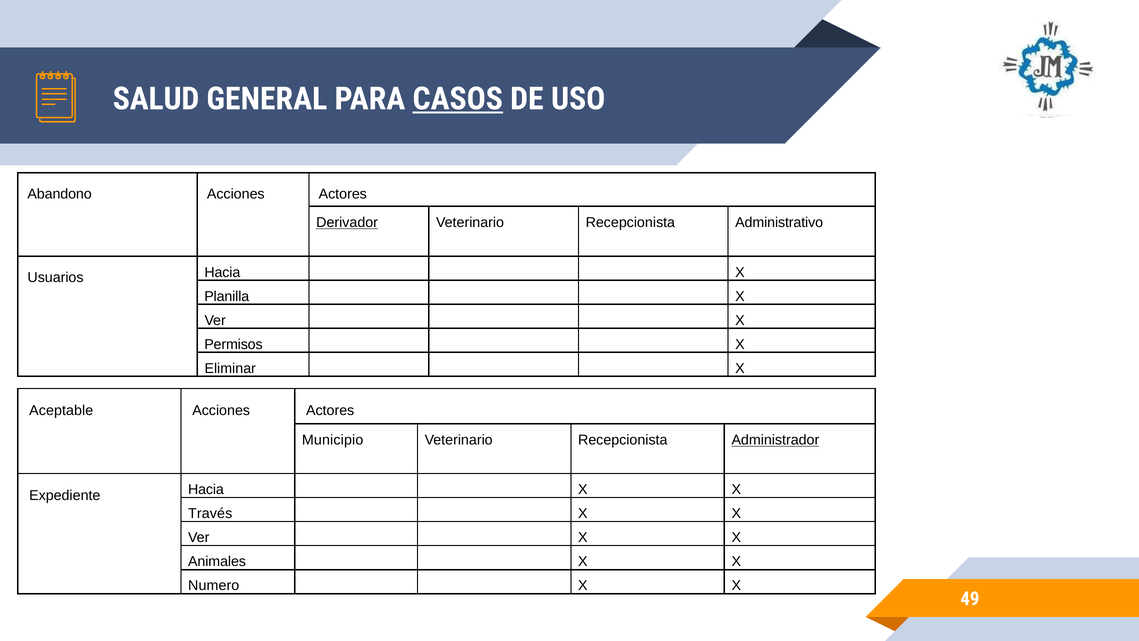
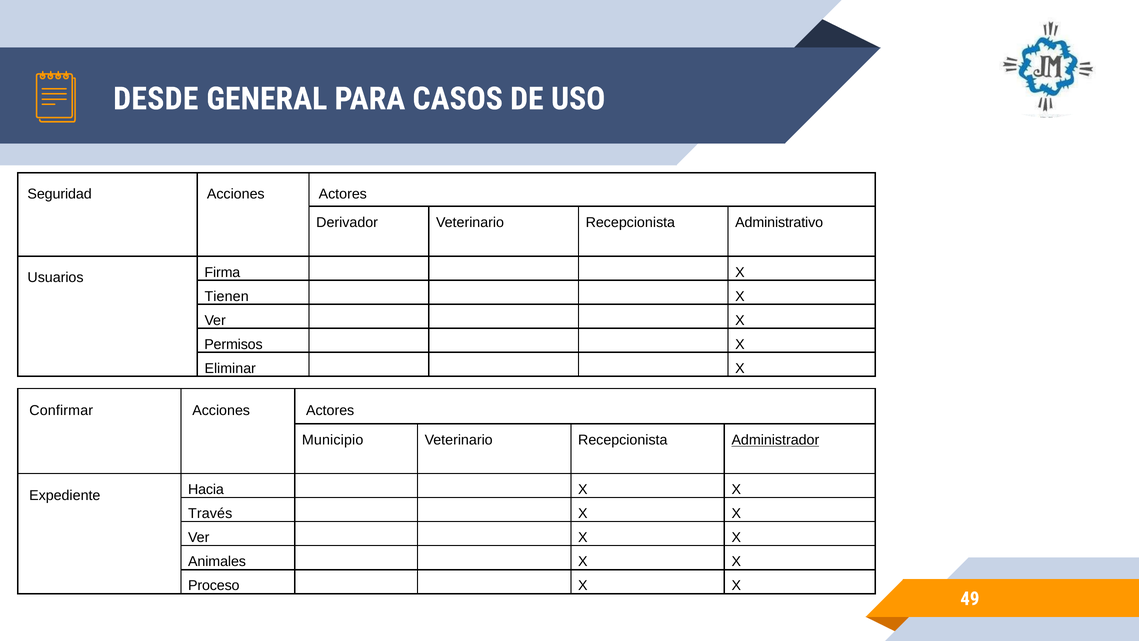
SALUD: SALUD -> DESDE
CASOS underline: present -> none
Abandono: Abandono -> Seguridad
Derivador underline: present -> none
Usuarios Hacia: Hacia -> Firma
Planilla: Planilla -> Tienen
Aceptable: Aceptable -> Confirmar
Numero: Numero -> Proceso
